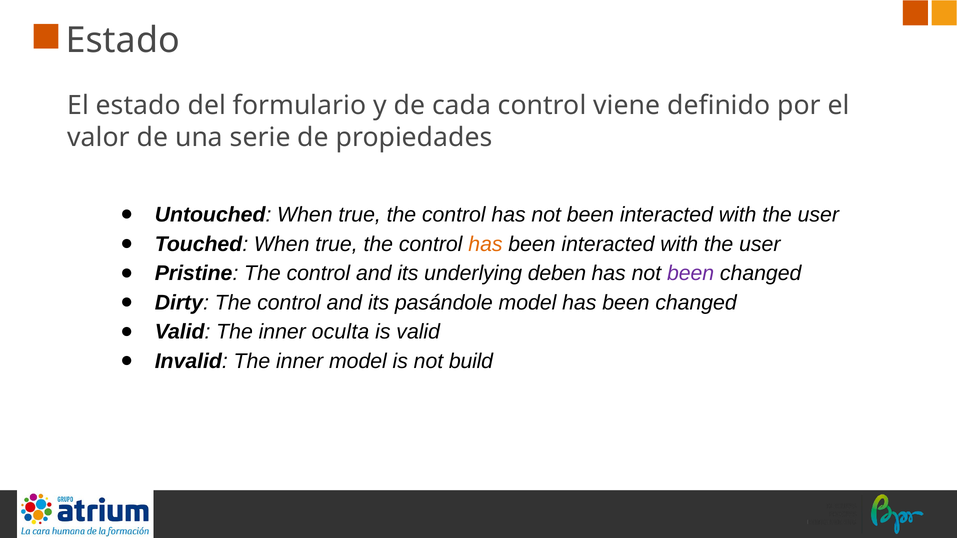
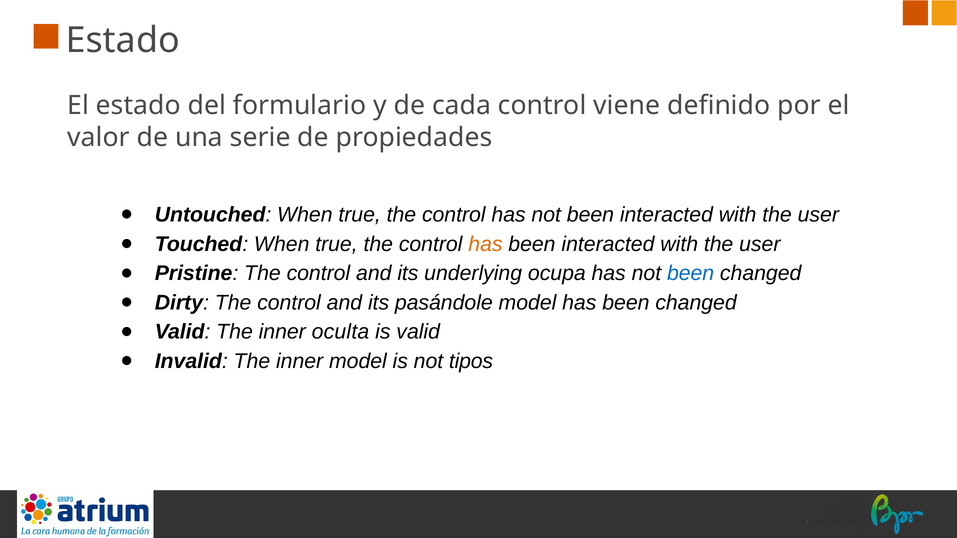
deben: deben -> ocupa
been at (691, 273) colour: purple -> blue
build: build -> tipos
